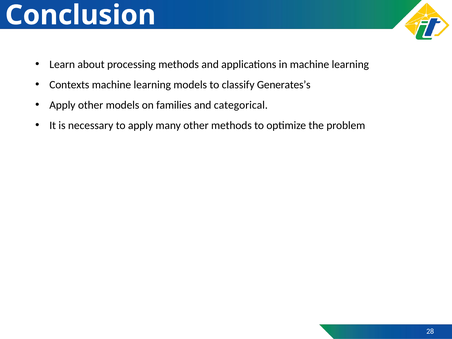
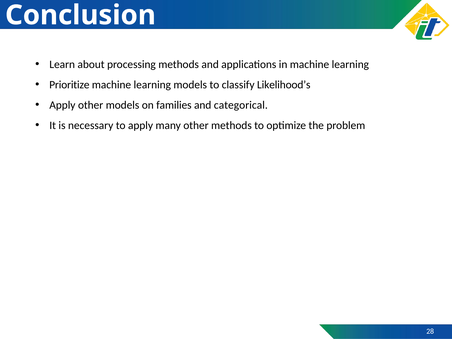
Contexts: Contexts -> Prioritize
Generates’s: Generates’s -> Likelihood’s
